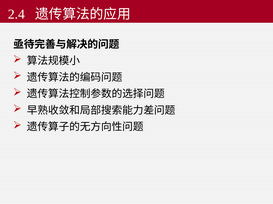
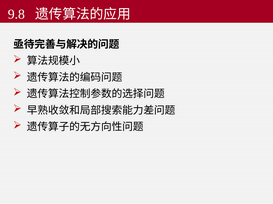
2.4: 2.4 -> 9.8
